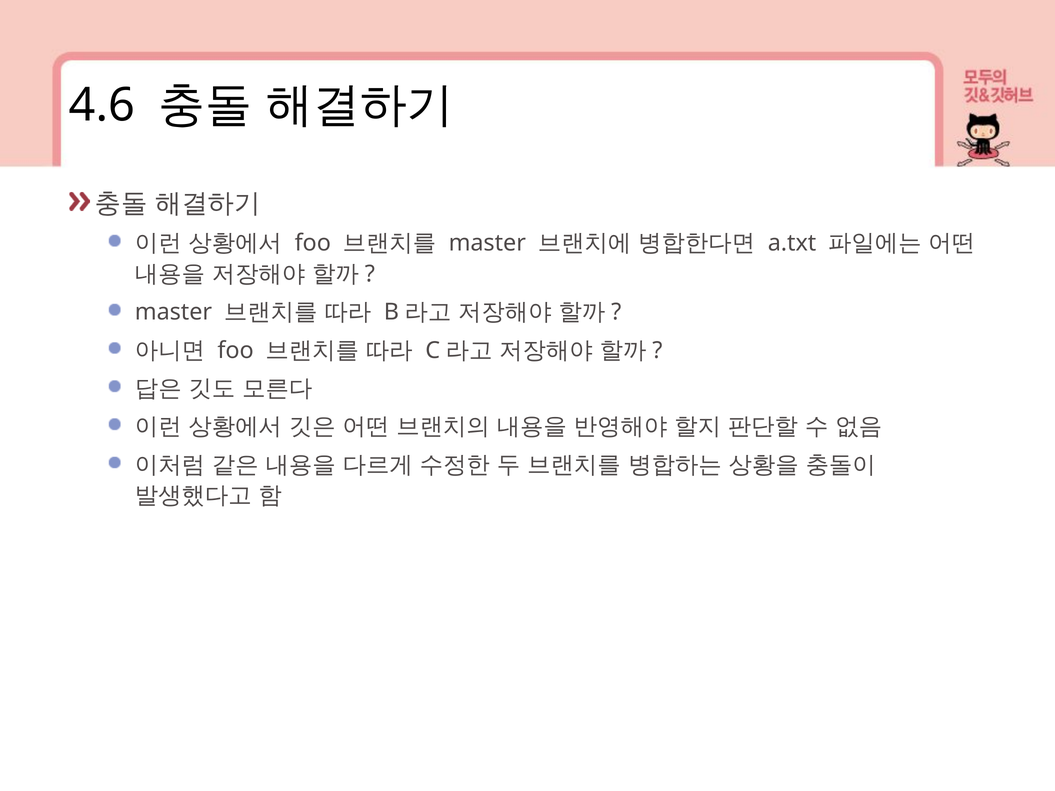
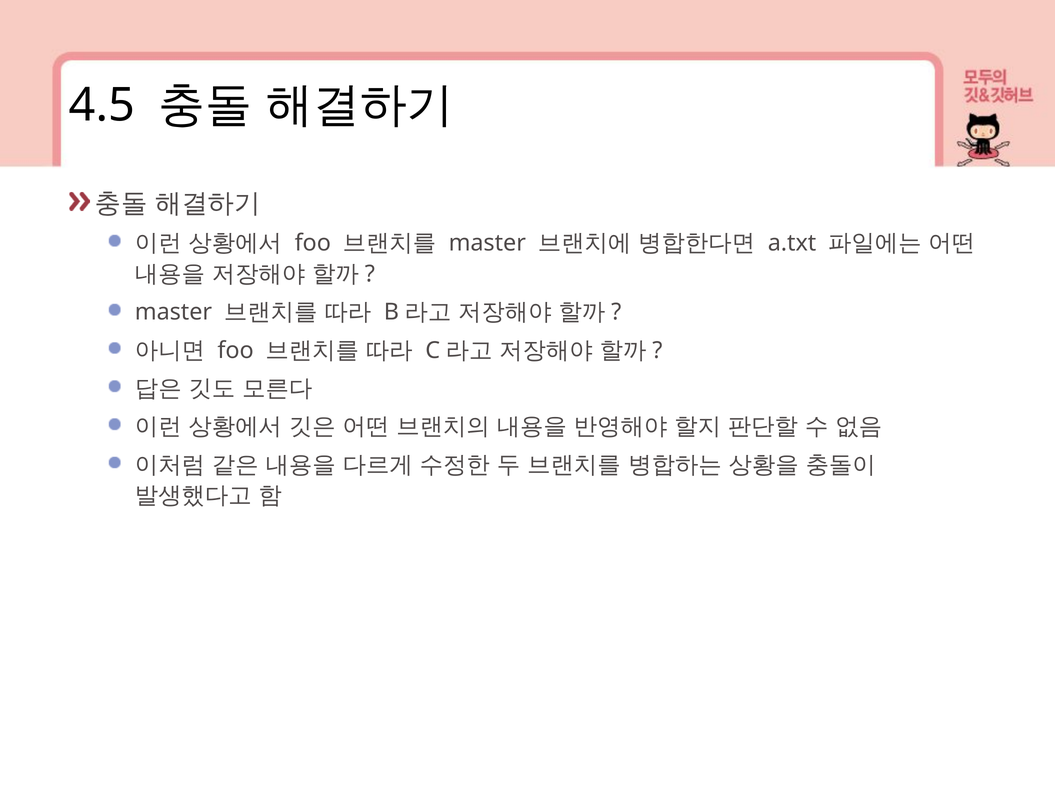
4.6: 4.6 -> 4.5
